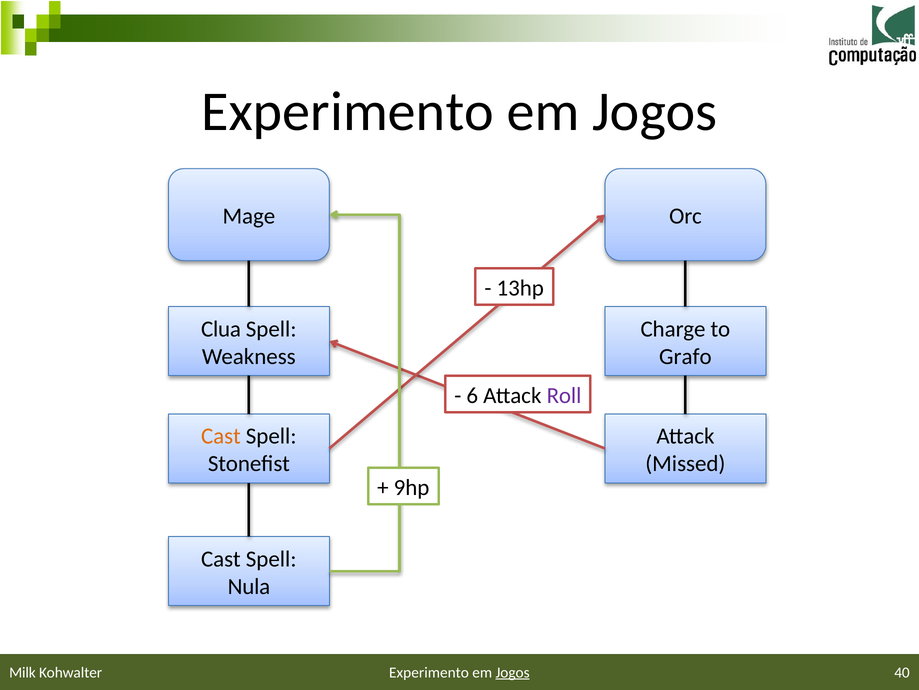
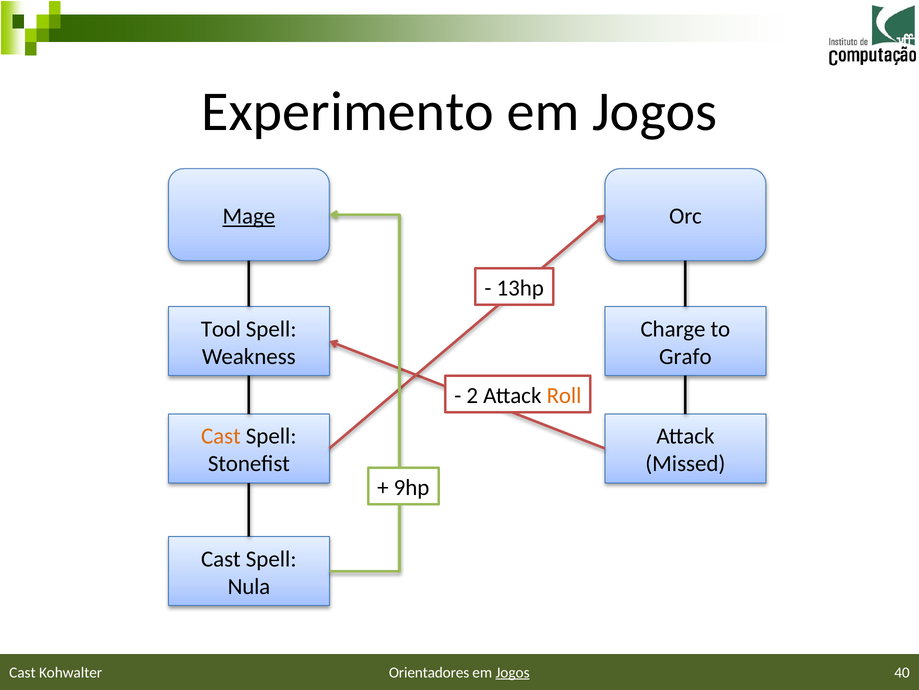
Mage underline: none -> present
Clua: Clua -> Tool
6: 6 -> 2
Roll colour: purple -> orange
Experimento at (429, 672): Experimento -> Orientadores
Milk at (22, 672): Milk -> Cast
